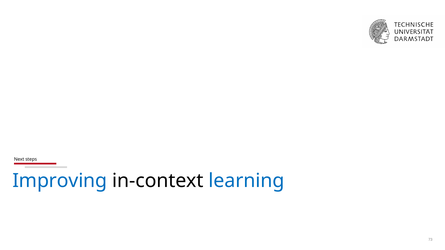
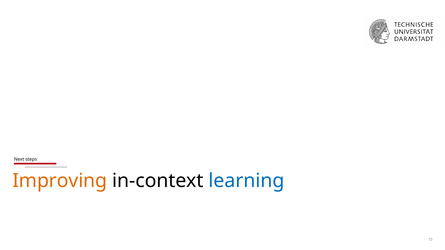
Improving colour: blue -> orange
